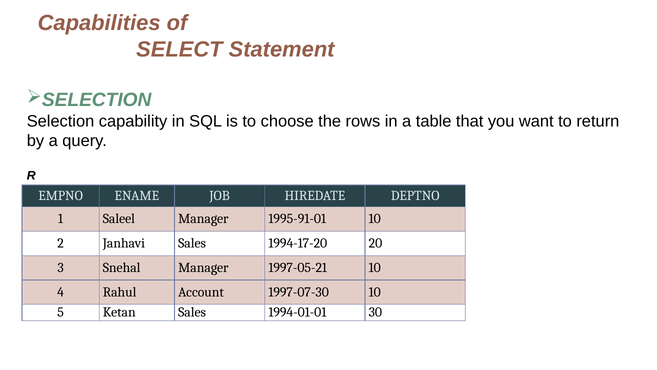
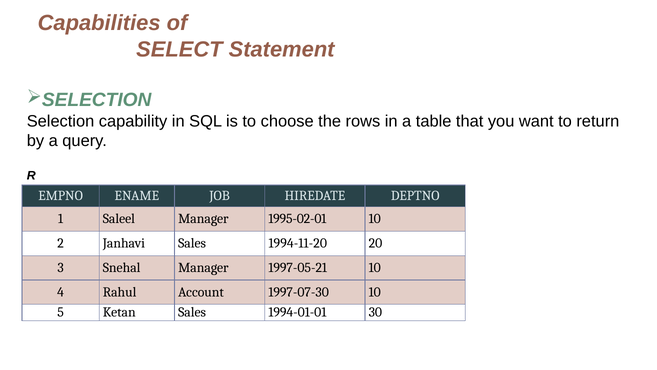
1995-91-01: 1995-91-01 -> 1995-02-01
1994-17-20: 1994-17-20 -> 1994-11-20
